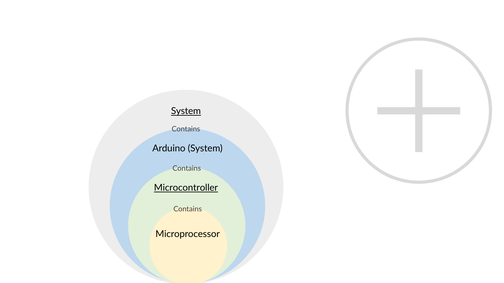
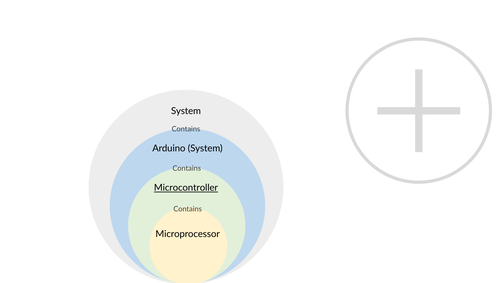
System at (186, 111) underline: present -> none
